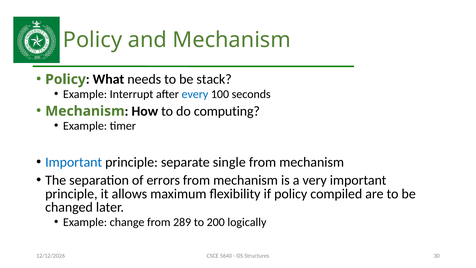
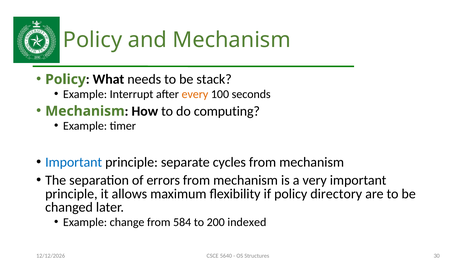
every colour: blue -> orange
single: single -> cycles
compiled: compiled -> directory
289: 289 -> 584
logically: logically -> indexed
